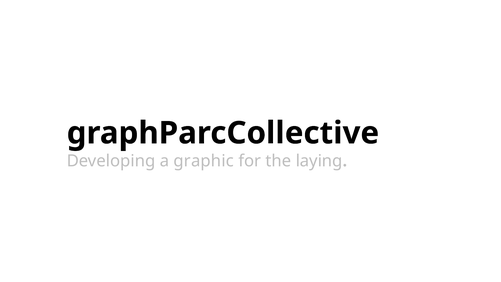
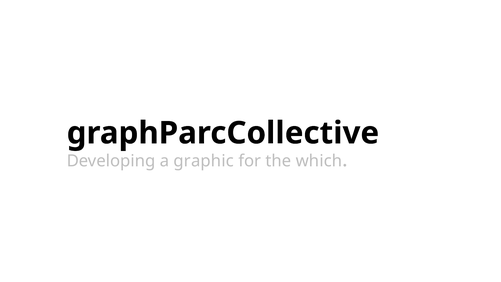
laying: laying -> which
